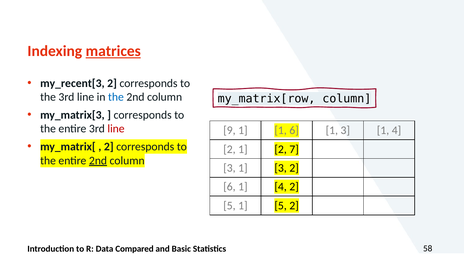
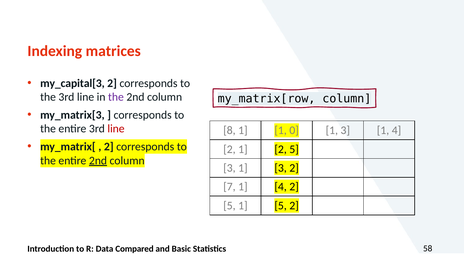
matrices underline: present -> none
my_recent[3: my_recent[3 -> my_capital[3
the at (116, 97) colour: blue -> purple
9: 9 -> 8
1 6: 6 -> 0
1 2 7: 7 -> 5
6 at (229, 187): 6 -> 7
